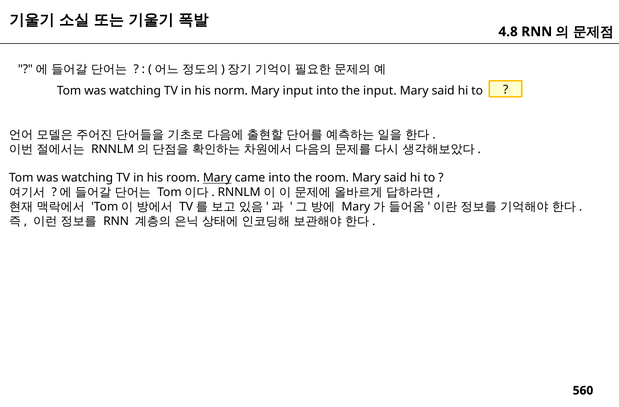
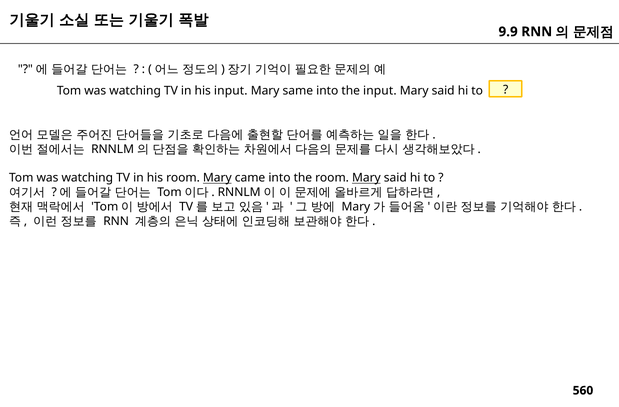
4.8: 4.8 -> 9.9
his norm: norm -> input
Mary input: input -> same
Mary at (366, 178) underline: none -> present
